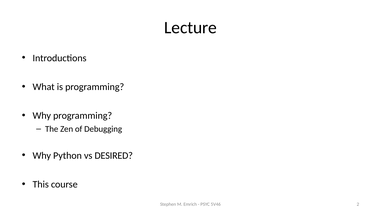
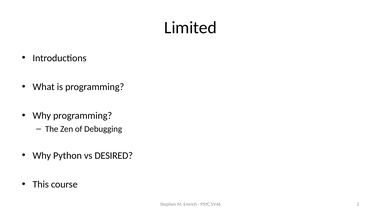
Lecture: Lecture -> Limited
